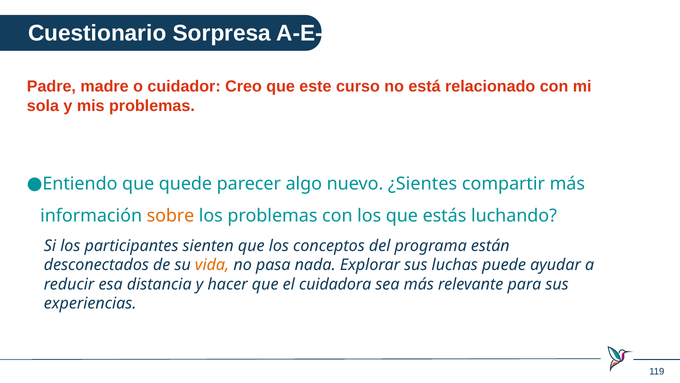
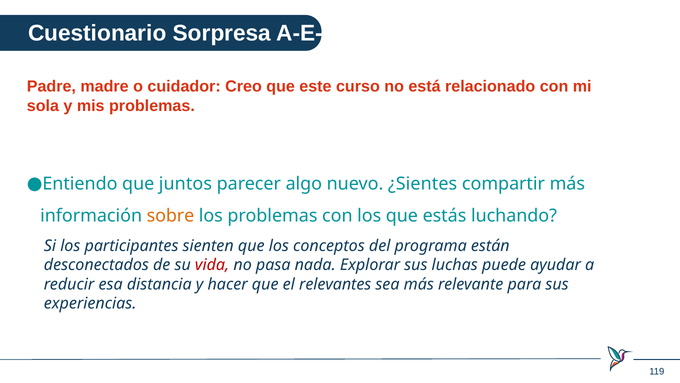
quede: quede -> juntos
vida colour: orange -> red
cuidadora: cuidadora -> relevantes
